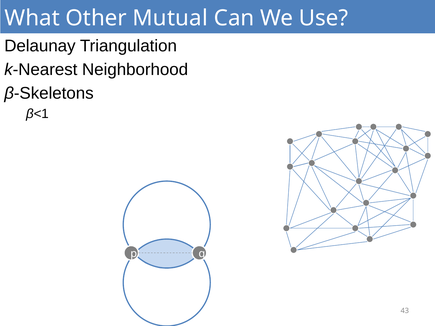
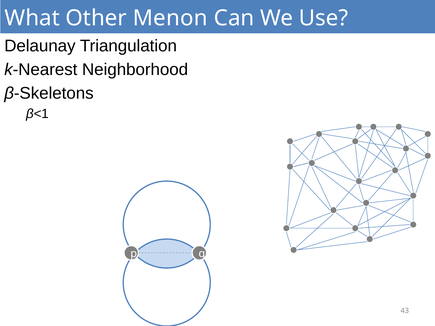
Mutual: Mutual -> Menon
